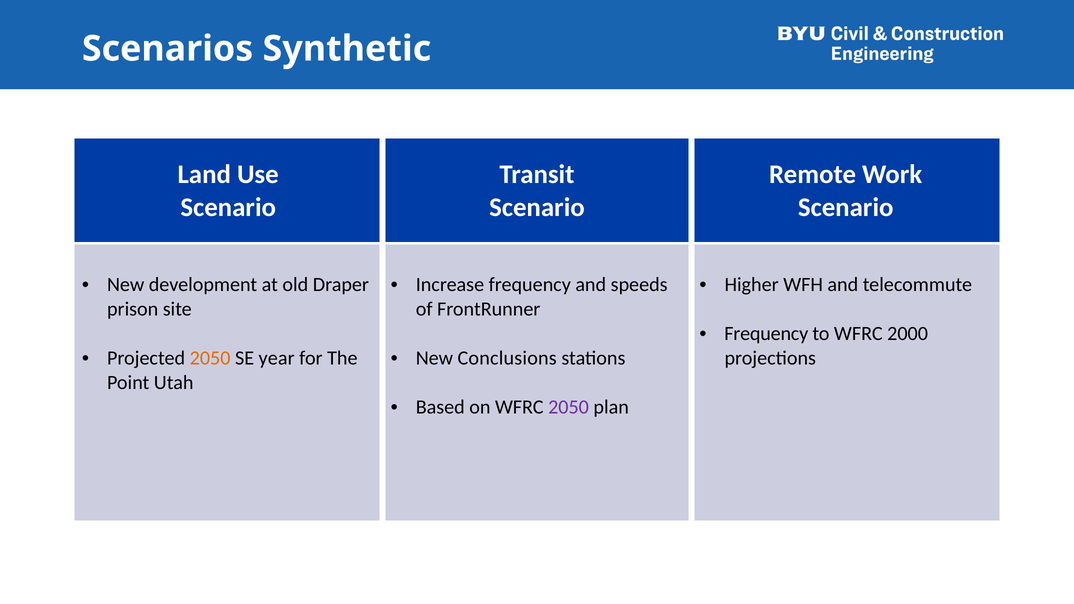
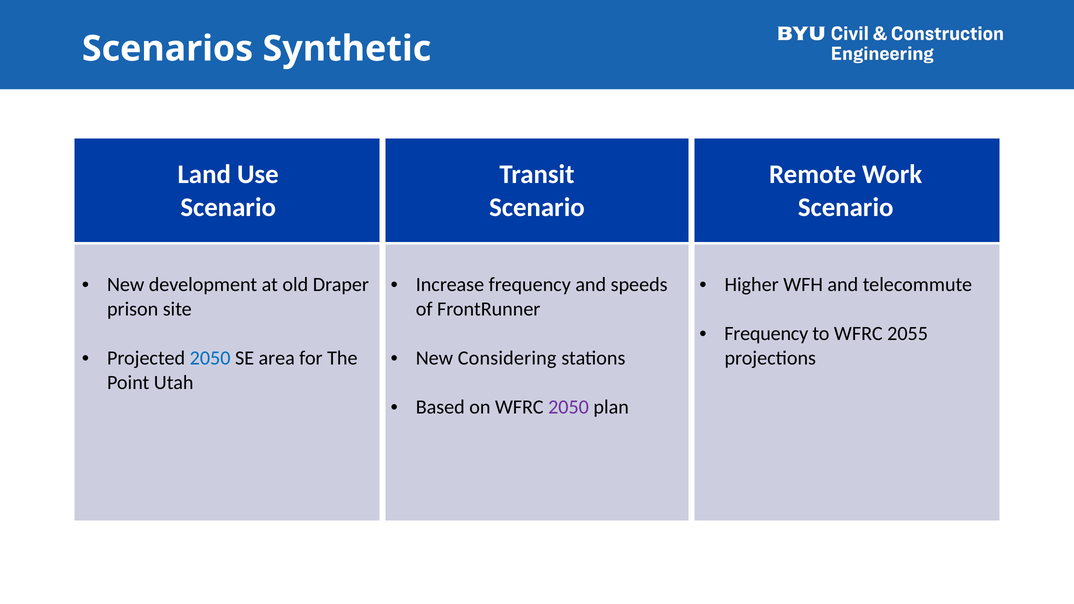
2000: 2000 -> 2055
2050 at (210, 358) colour: orange -> blue
year: year -> area
Conclusions: Conclusions -> Considering
